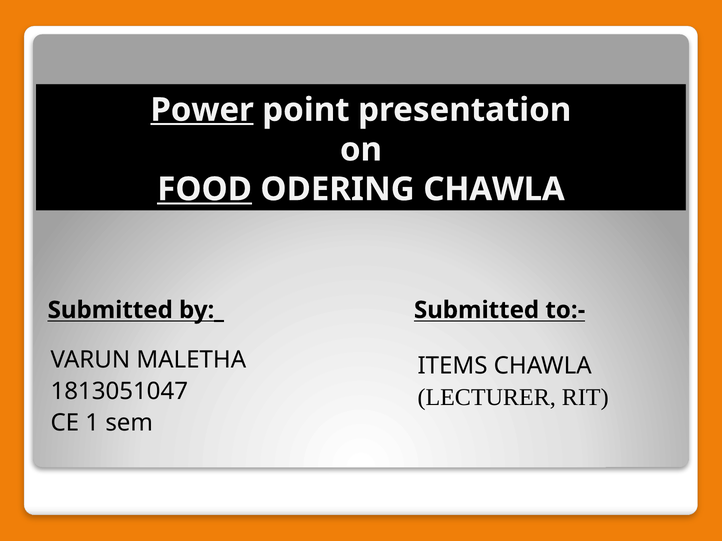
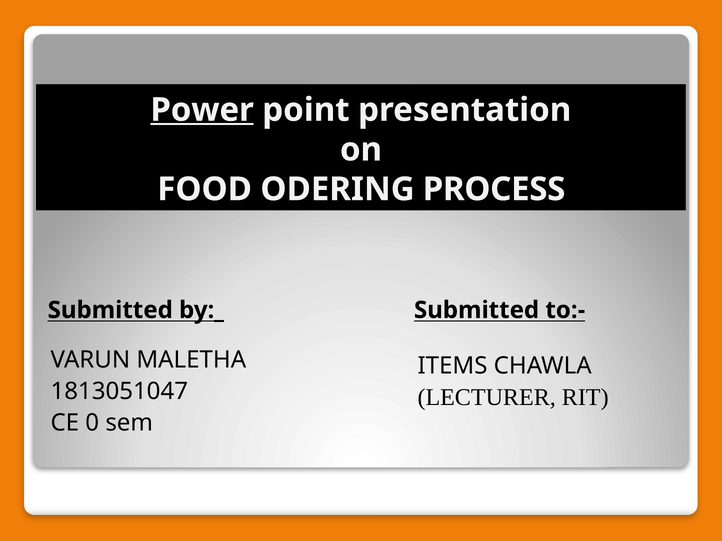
FOOD underline: present -> none
ODERING CHAWLA: CHAWLA -> PROCESS
1: 1 -> 0
